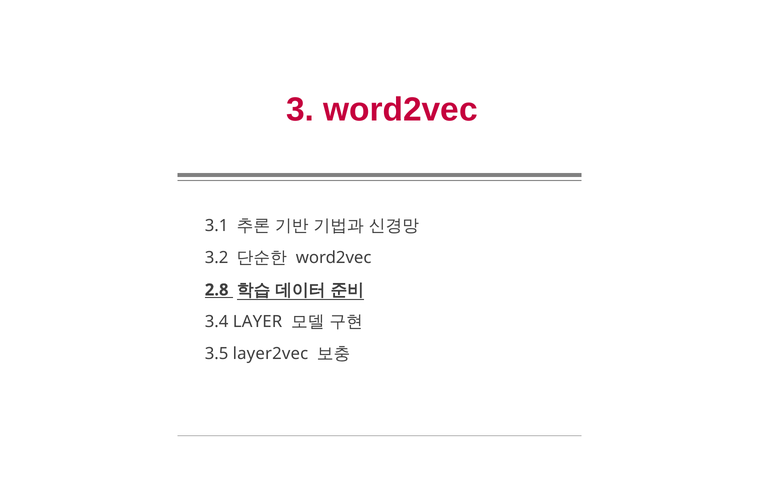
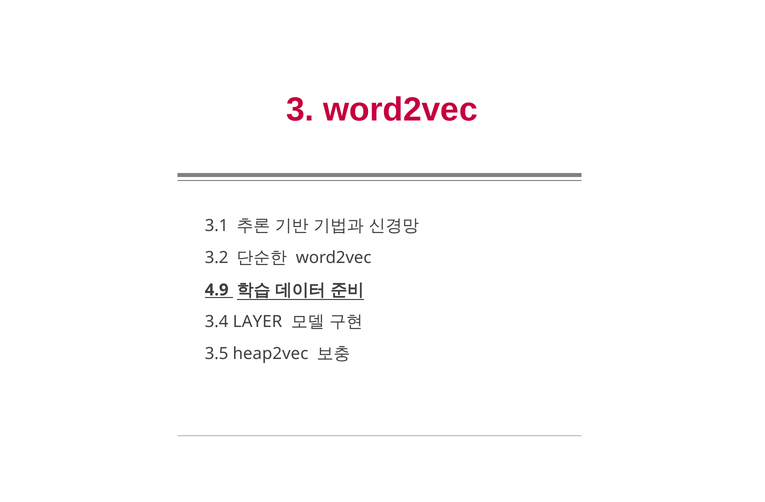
2.8: 2.8 -> 4.9
layer2vec: layer2vec -> heap2vec
